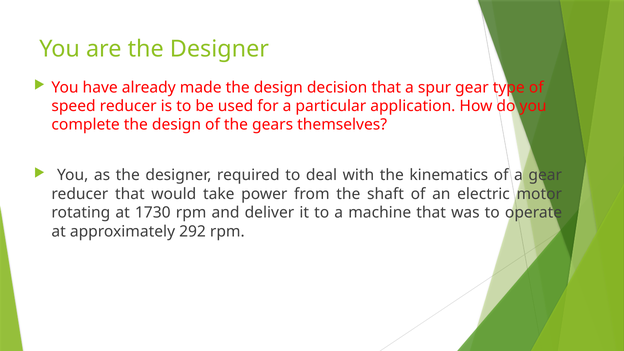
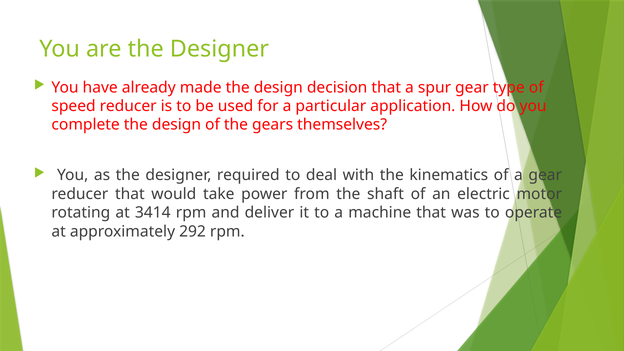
1730: 1730 -> 3414
